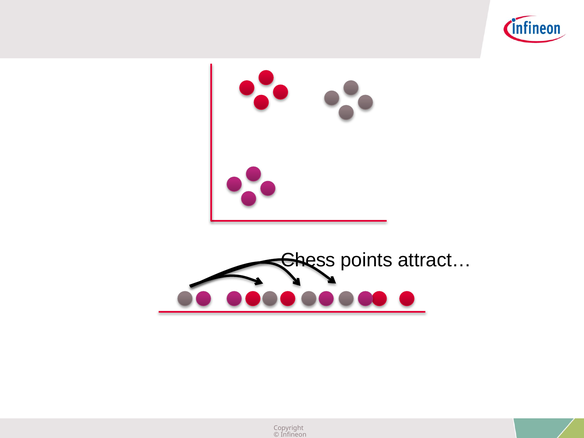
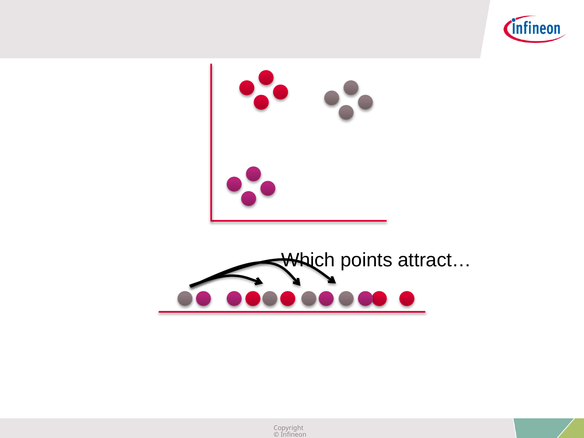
Chess: Chess -> Which
